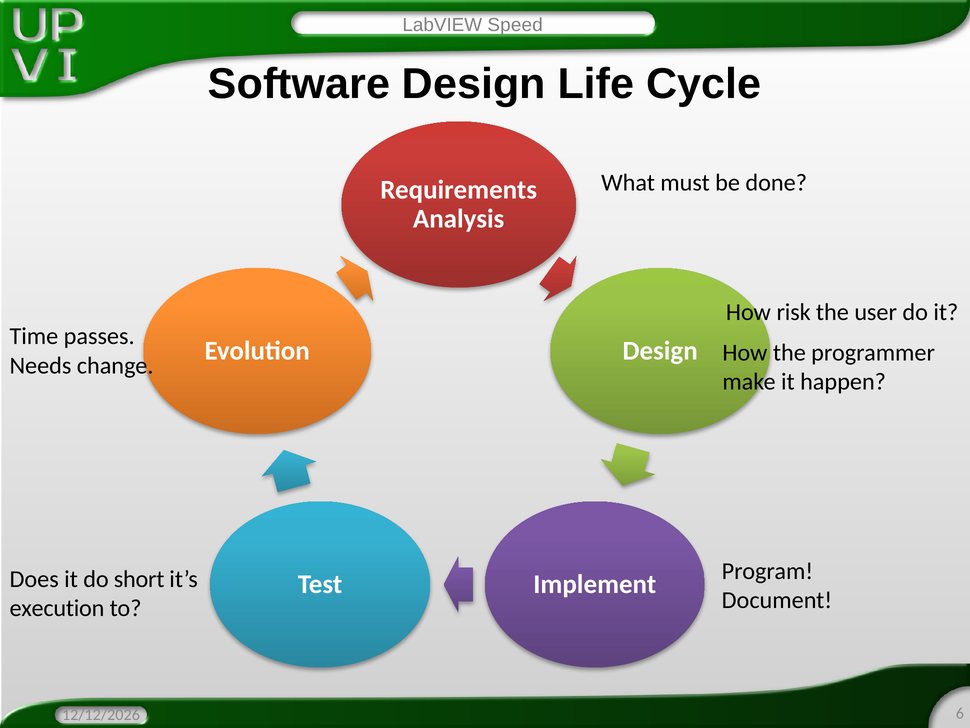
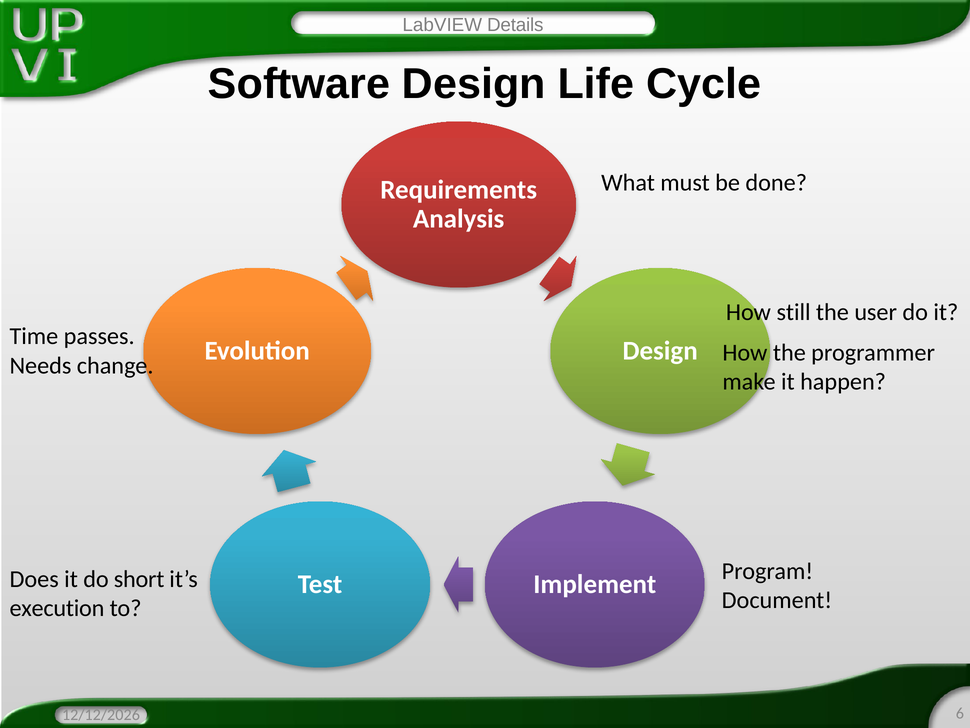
Speed: Speed -> Details
risk: risk -> still
